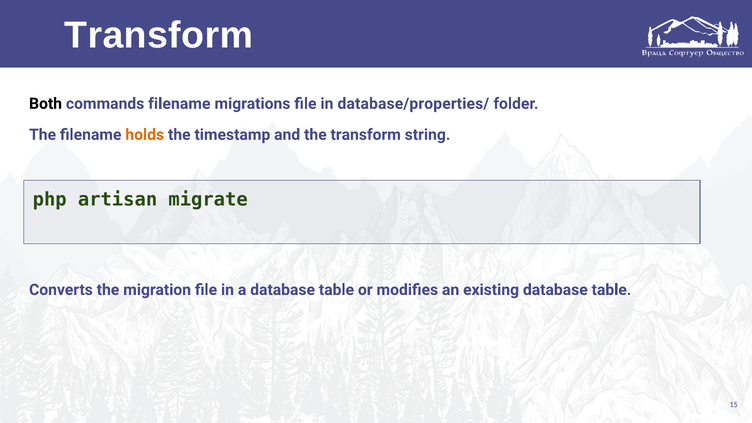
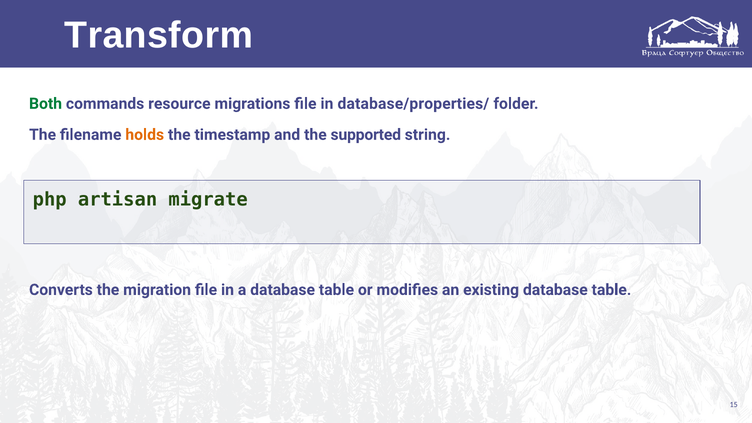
Both colour: black -> green
commands filename: filename -> resource
the transform: transform -> supported
